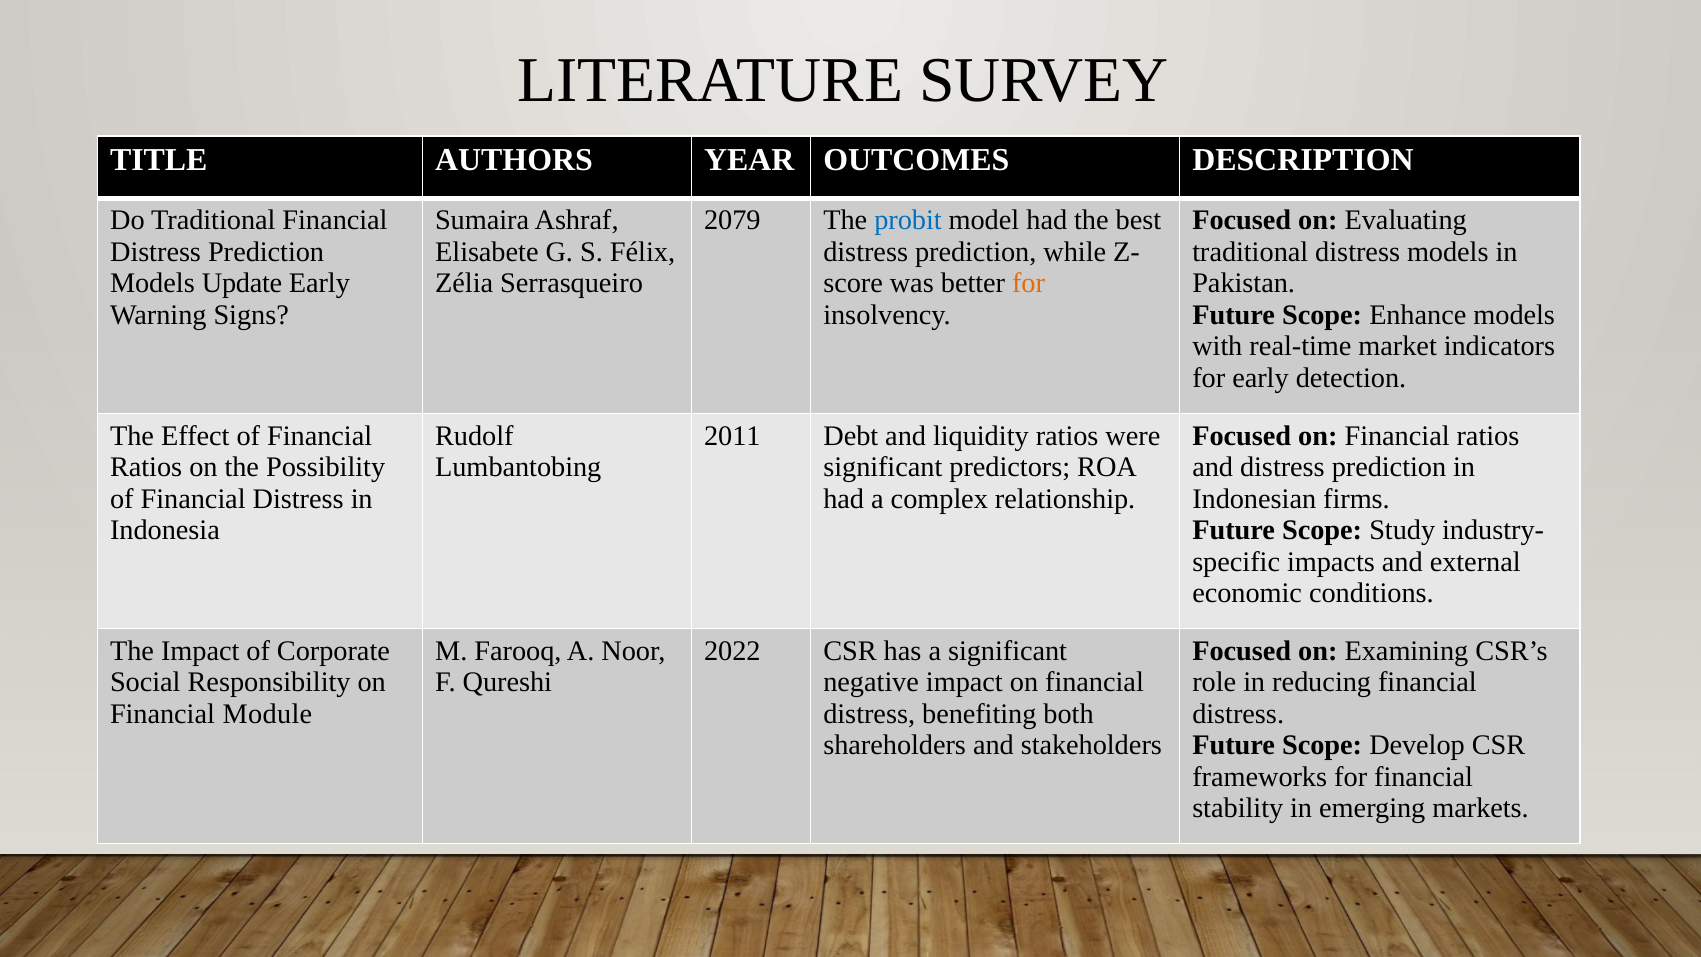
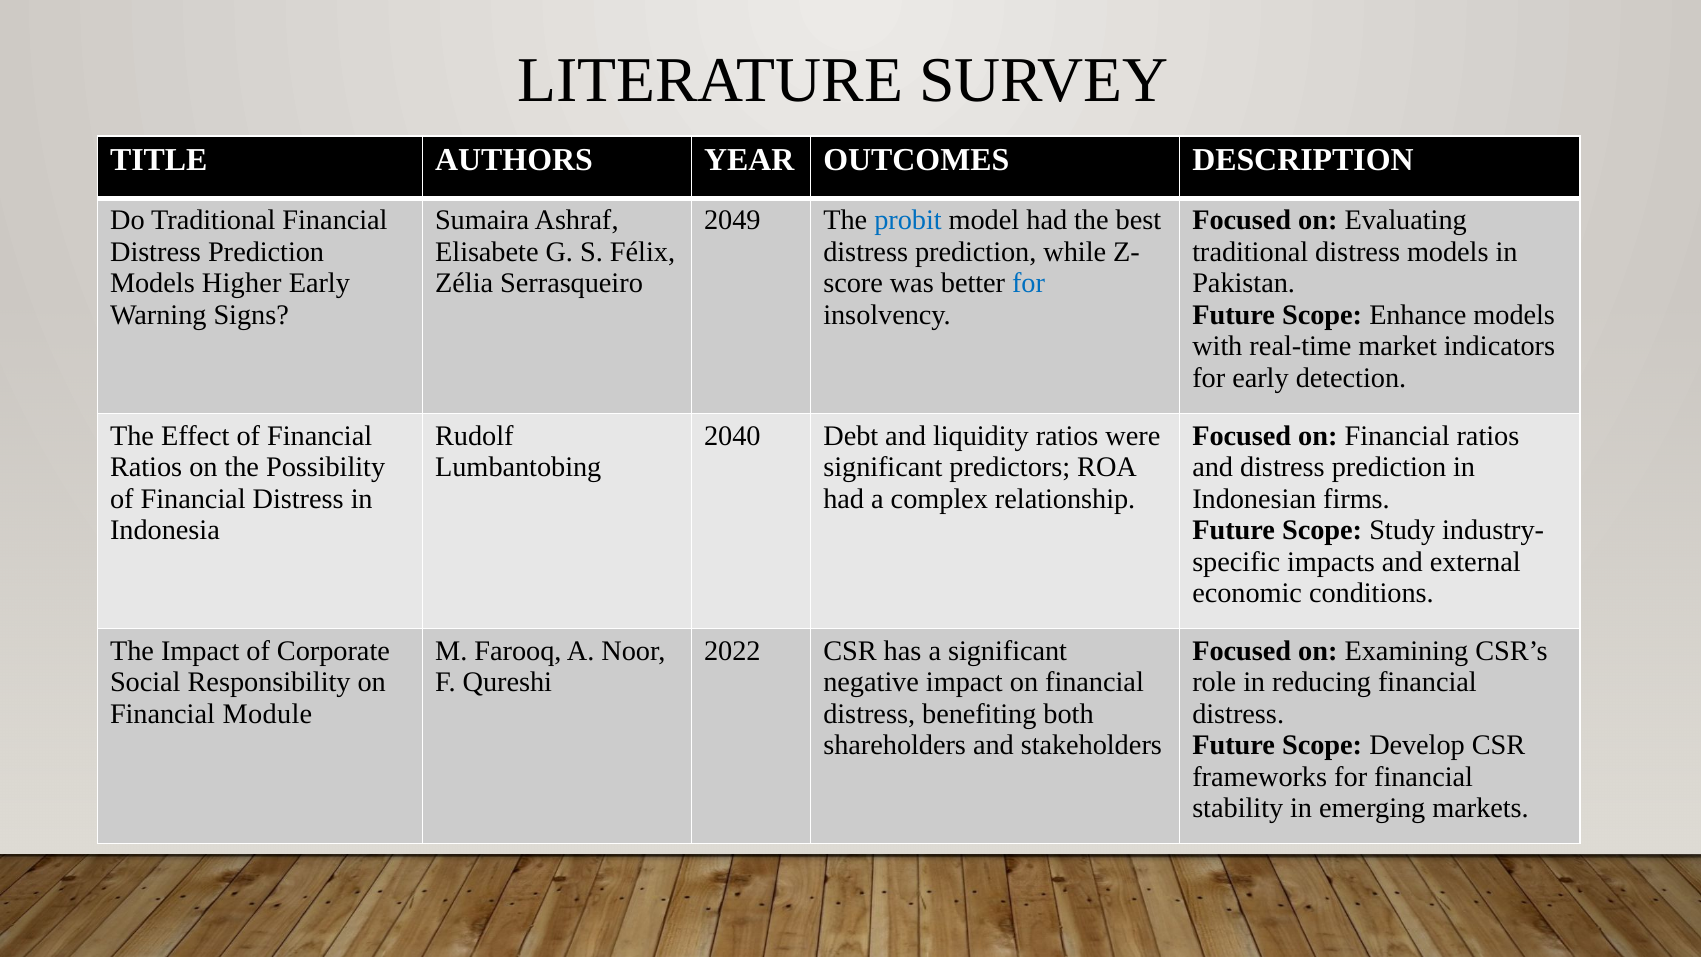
2079: 2079 -> 2049
Update: Update -> Higher
for at (1029, 283) colour: orange -> blue
2011: 2011 -> 2040
